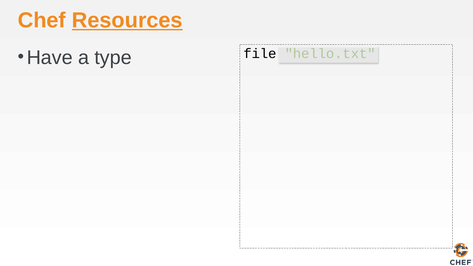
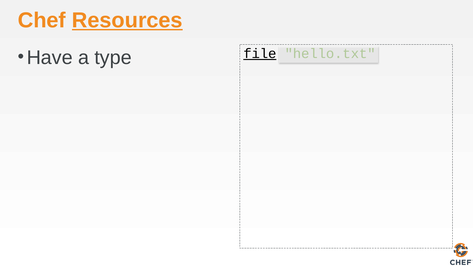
file underline: none -> present
